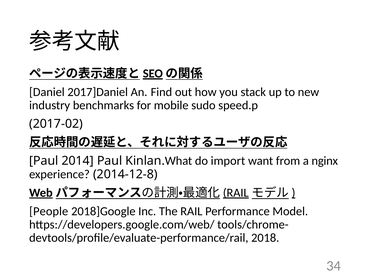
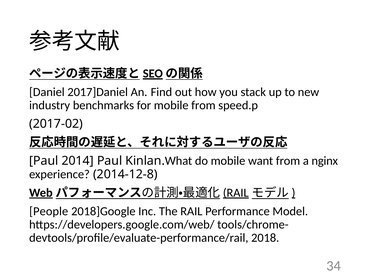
mobile sudo: sudo -> from
do import: import -> mobile
